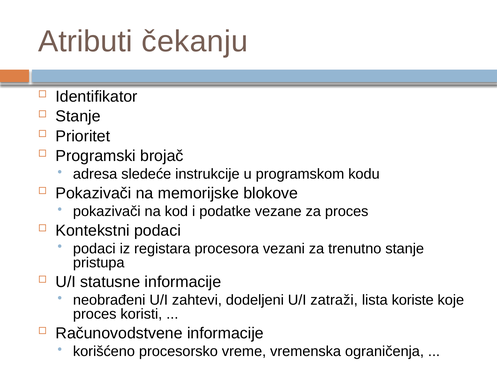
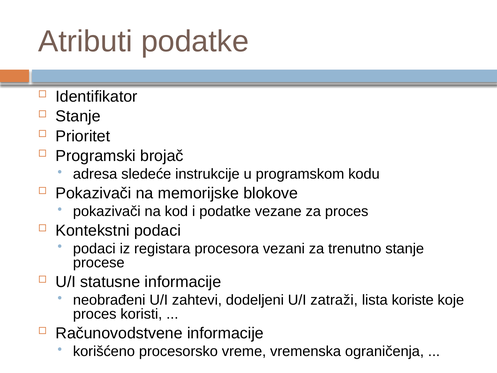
Atributi čekanju: čekanju -> podatke
pristupa: pristupa -> procese
